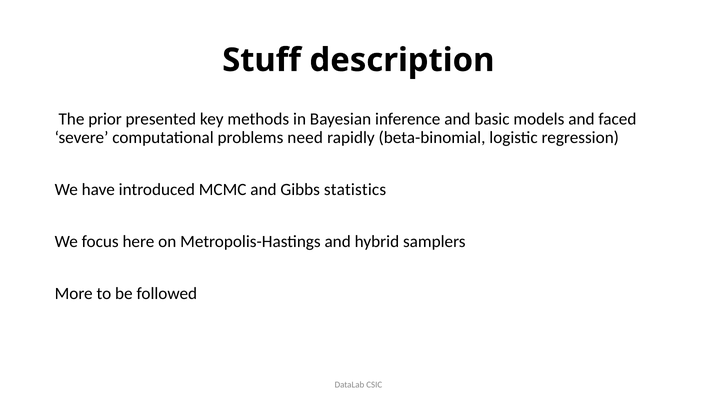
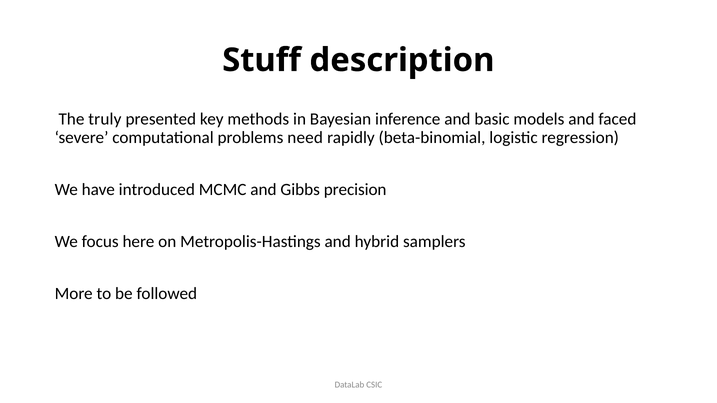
prior: prior -> truly
statistics: statistics -> precision
